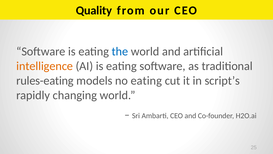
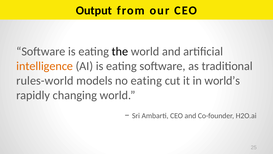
Quality: Quality -> Output
the colour: blue -> black
rules-eating: rules-eating -> rules-world
script’s: script’s -> world’s
